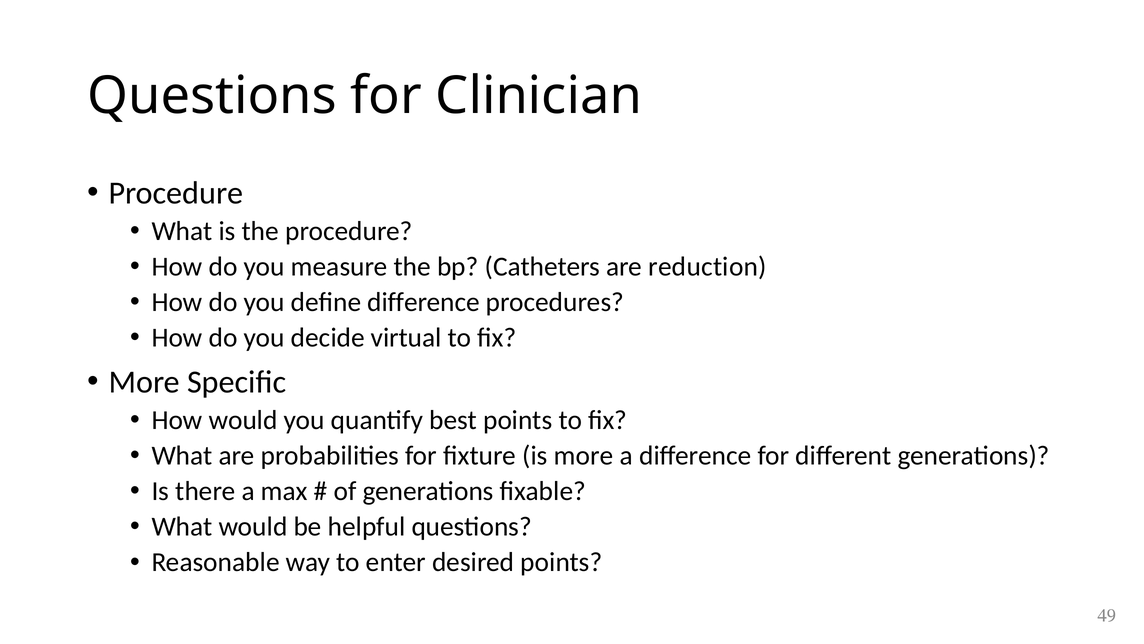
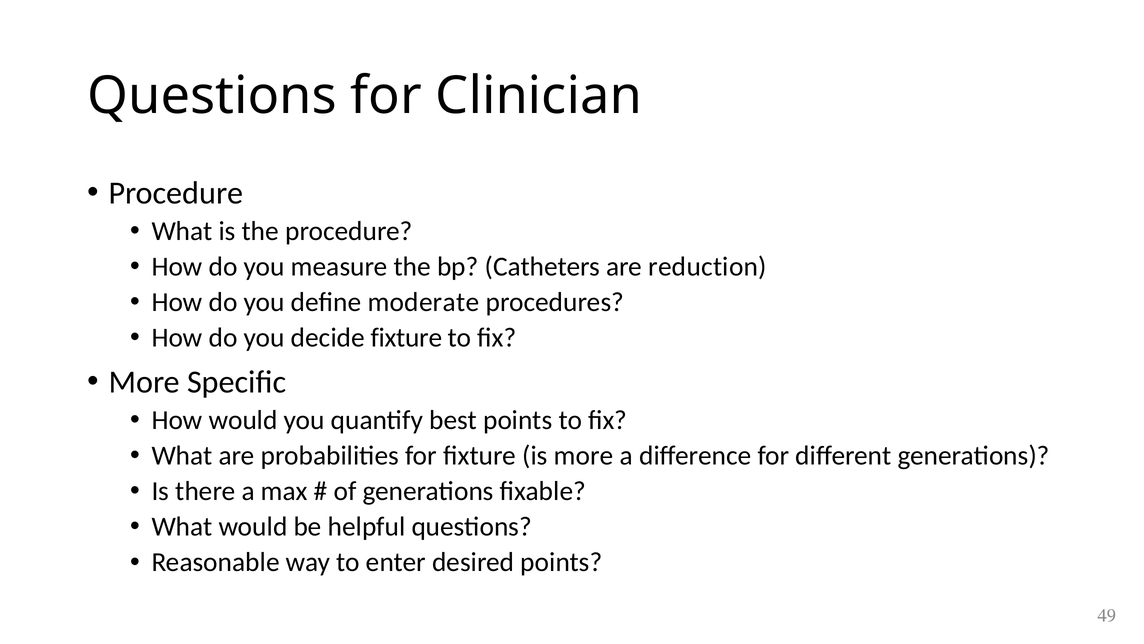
define difference: difference -> moderate
decide virtual: virtual -> fixture
